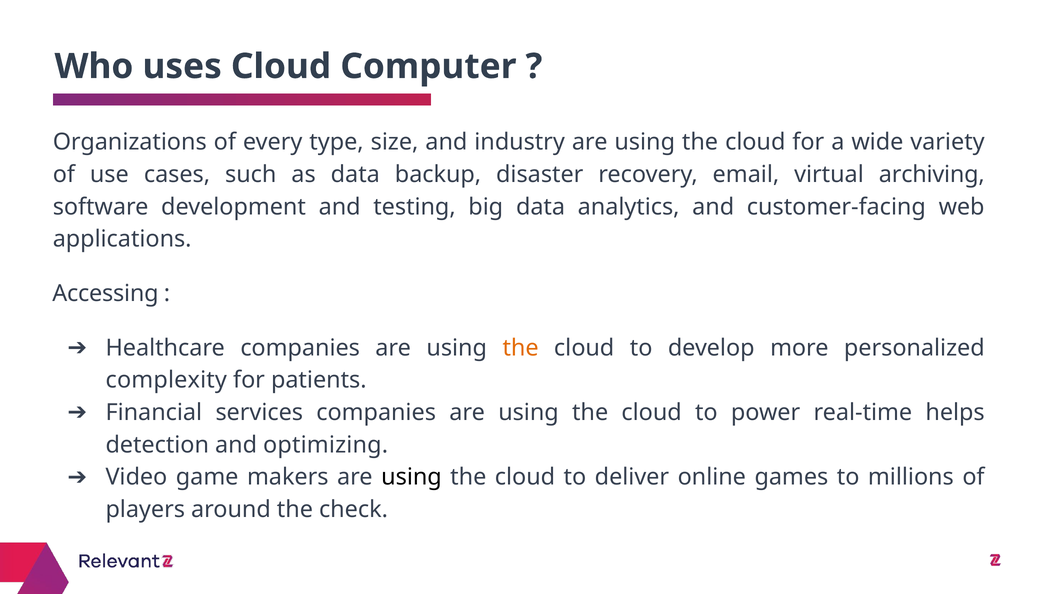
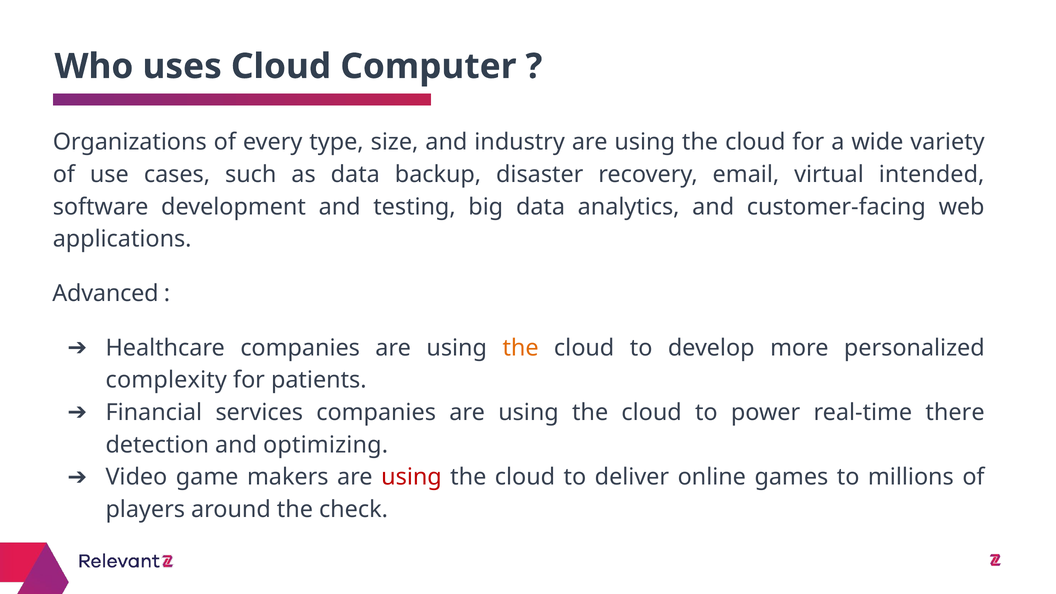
archiving: archiving -> intended
Accessing: Accessing -> Advanced
helps: helps -> there
using at (412, 477) colour: black -> red
